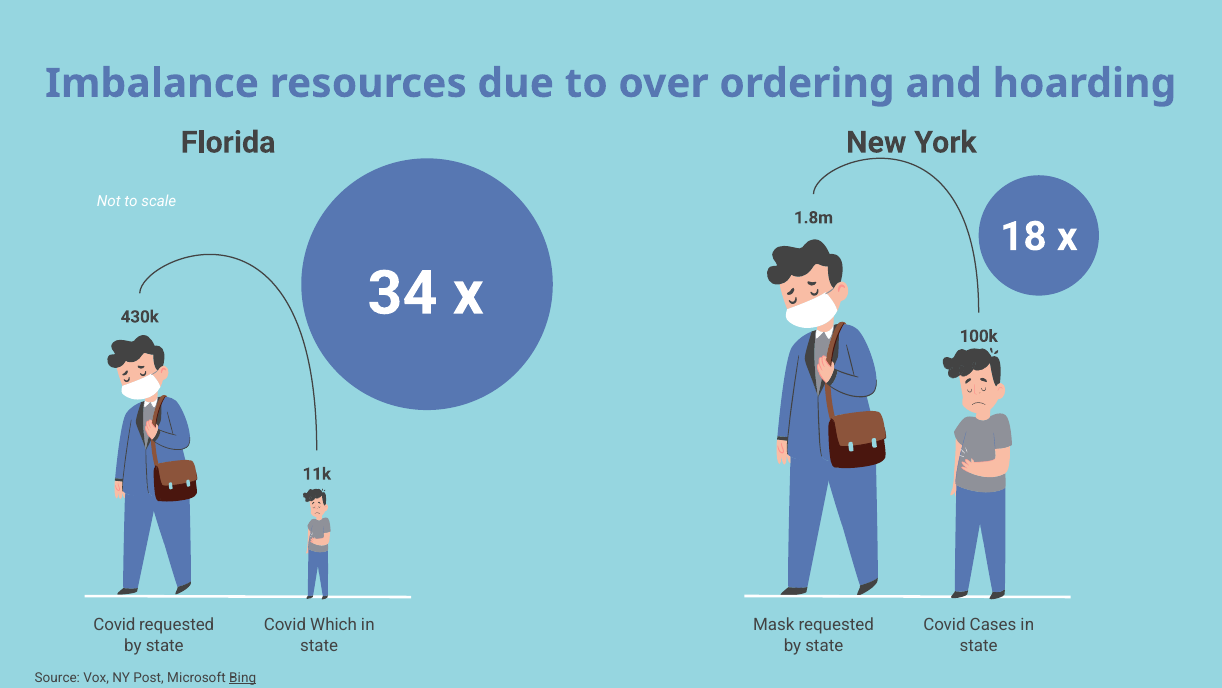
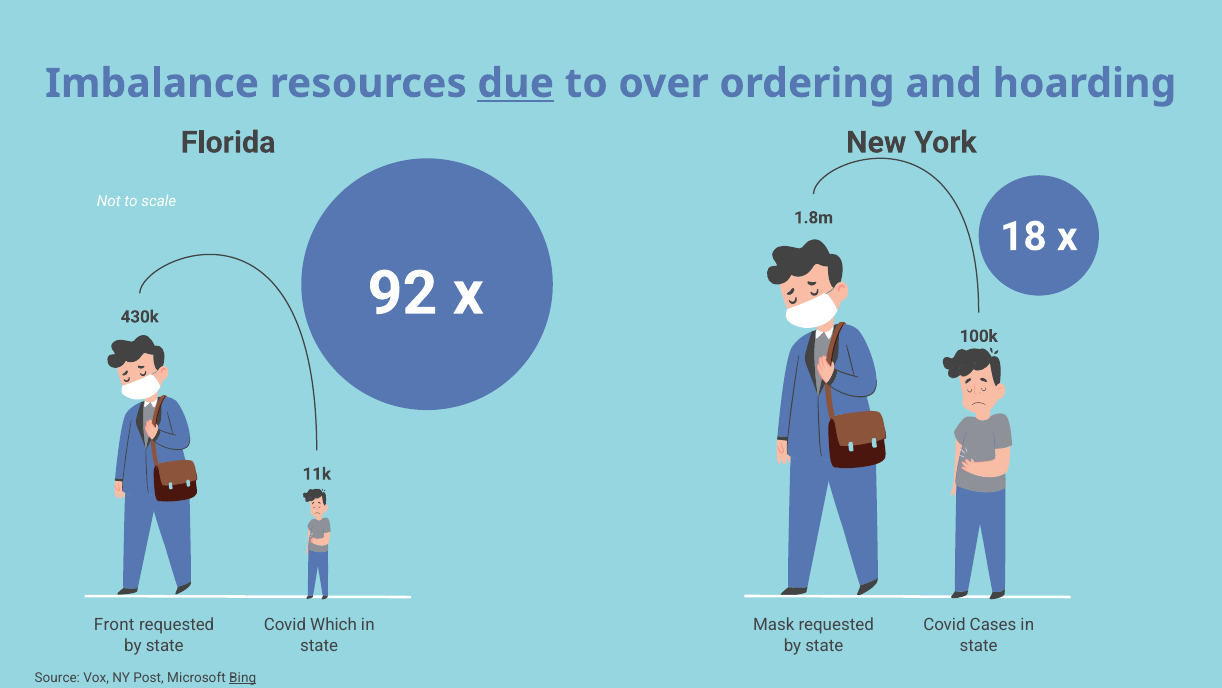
due underline: none -> present
34: 34 -> 92
Covid at (114, 625): Covid -> Front
